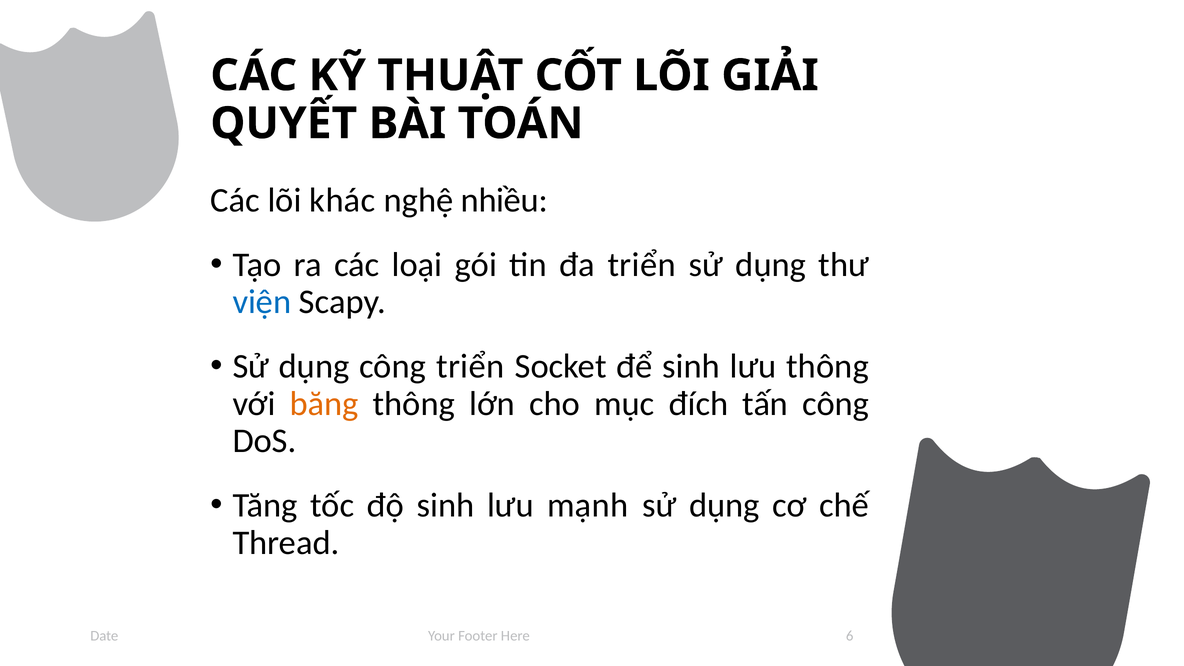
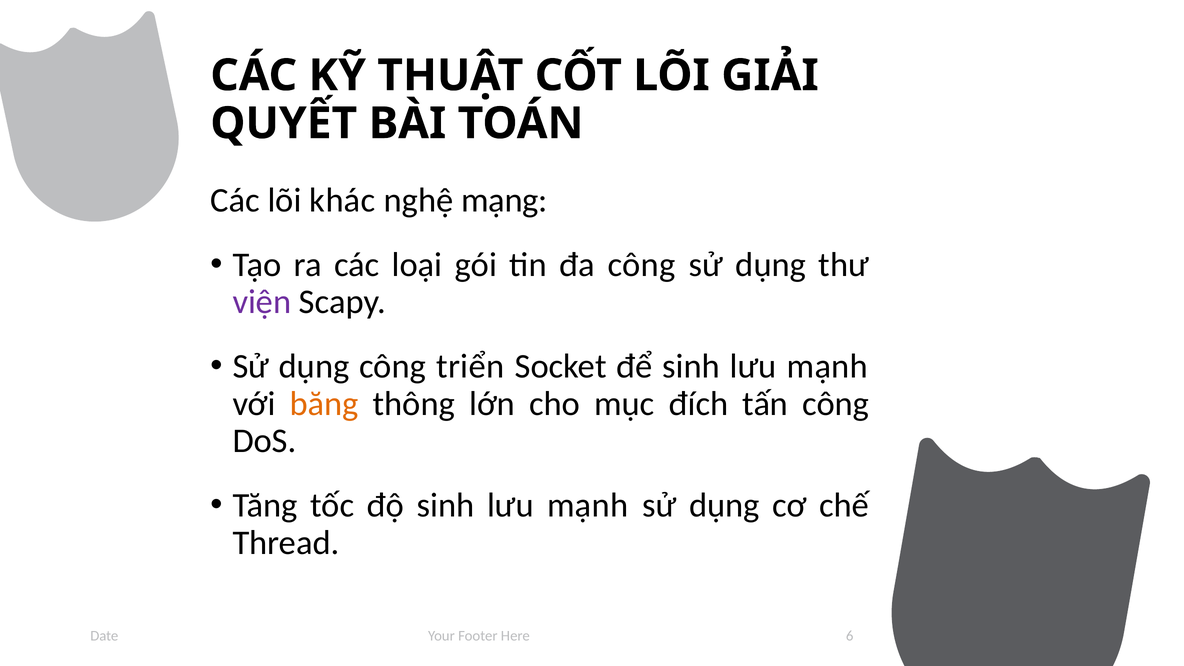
nhiều: nhiều -> mạng
đa triển: triển -> công
viện colour: blue -> purple
để sinh lưu thông: thông -> mạnh
